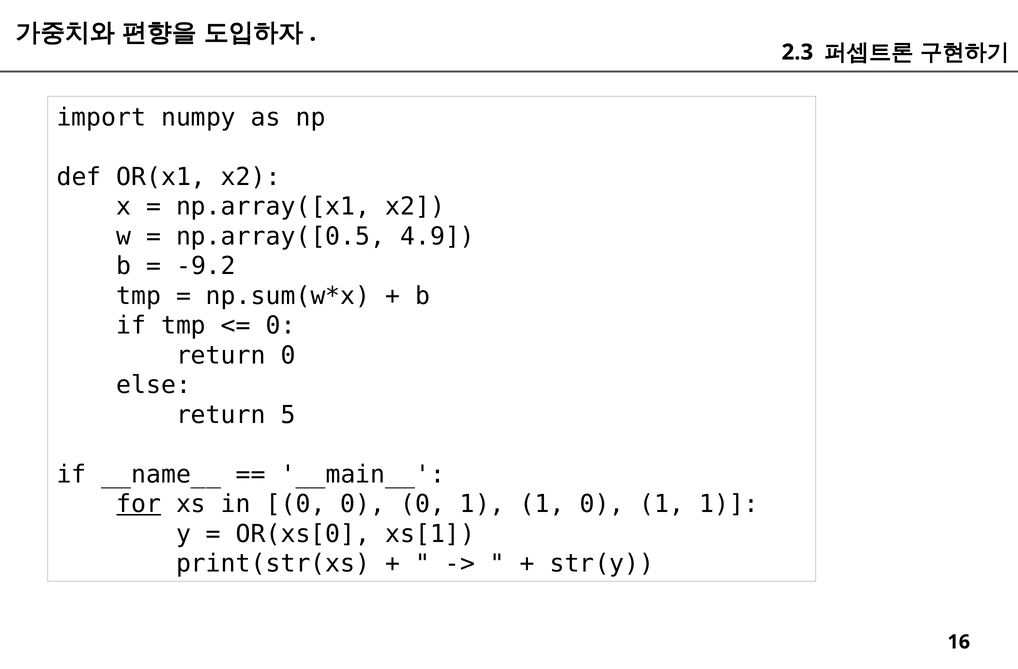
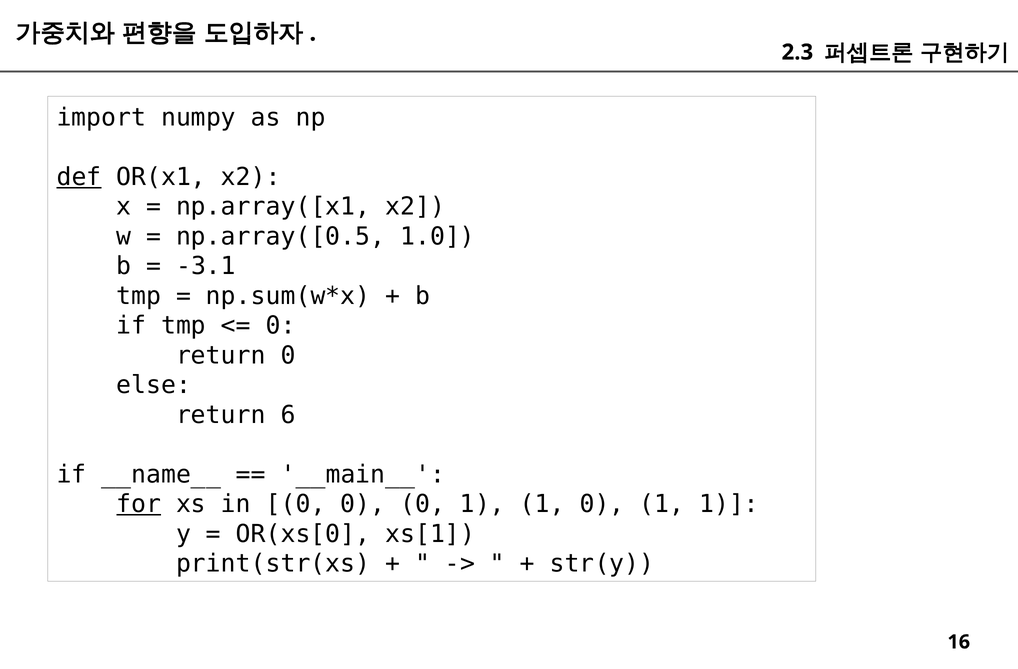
def underline: none -> present
4.9: 4.9 -> 1.0
-9.2: -9.2 -> -3.1
5: 5 -> 6
